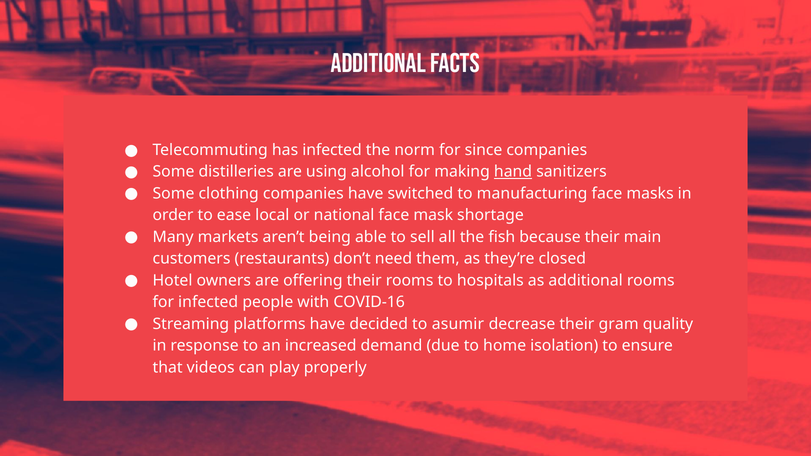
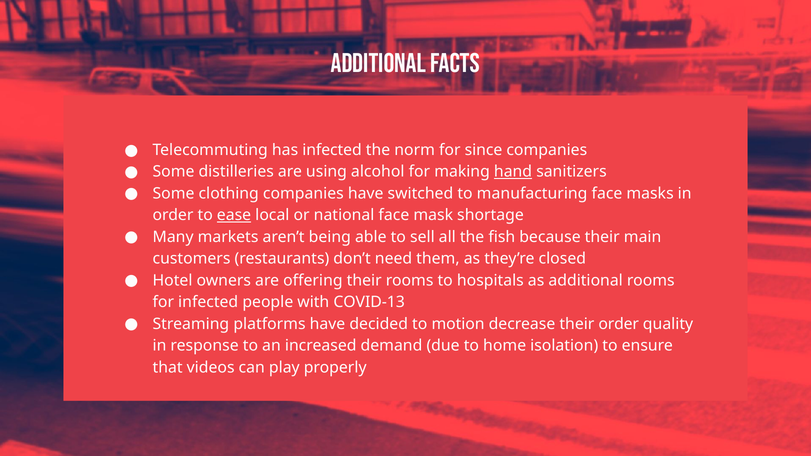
ease underline: none -> present
COVID-16: COVID-16 -> COVID-13
asumir: asumir -> motion
their gram: gram -> order
